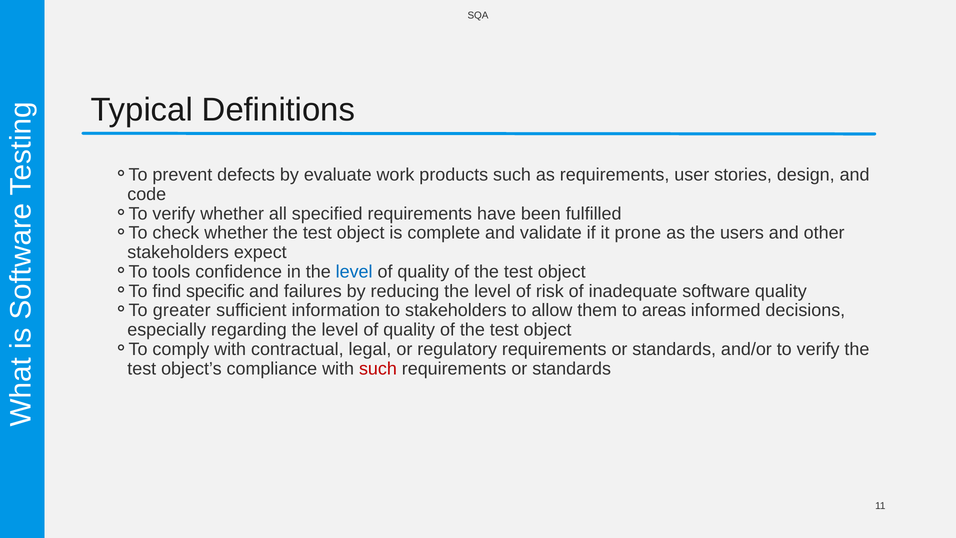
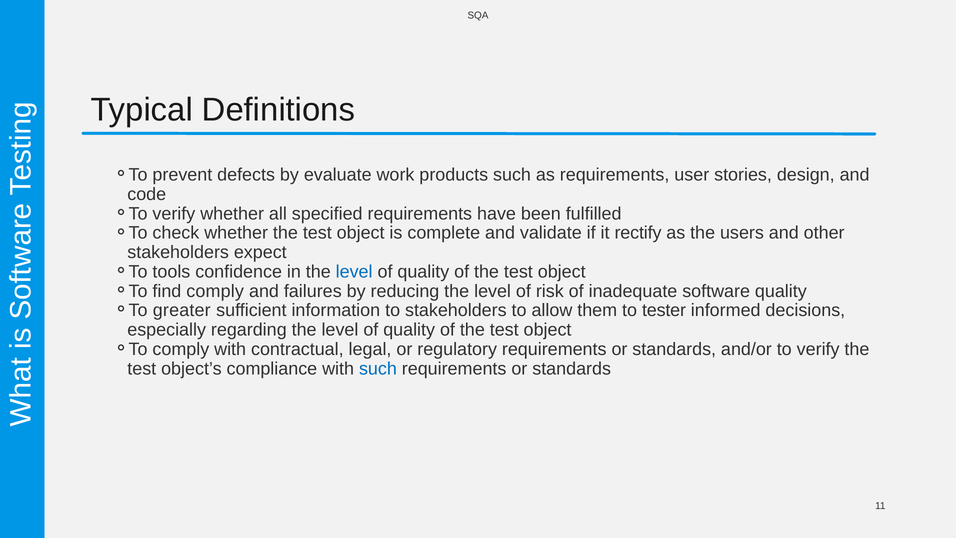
prone: prone -> rectify
find specific: specific -> comply
areas: areas -> tester
such at (378, 368) colour: red -> blue
